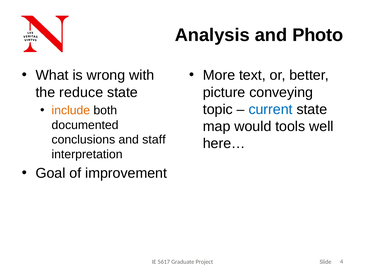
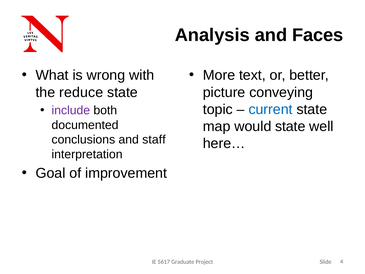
Photo: Photo -> Faces
include colour: orange -> purple
would tools: tools -> state
